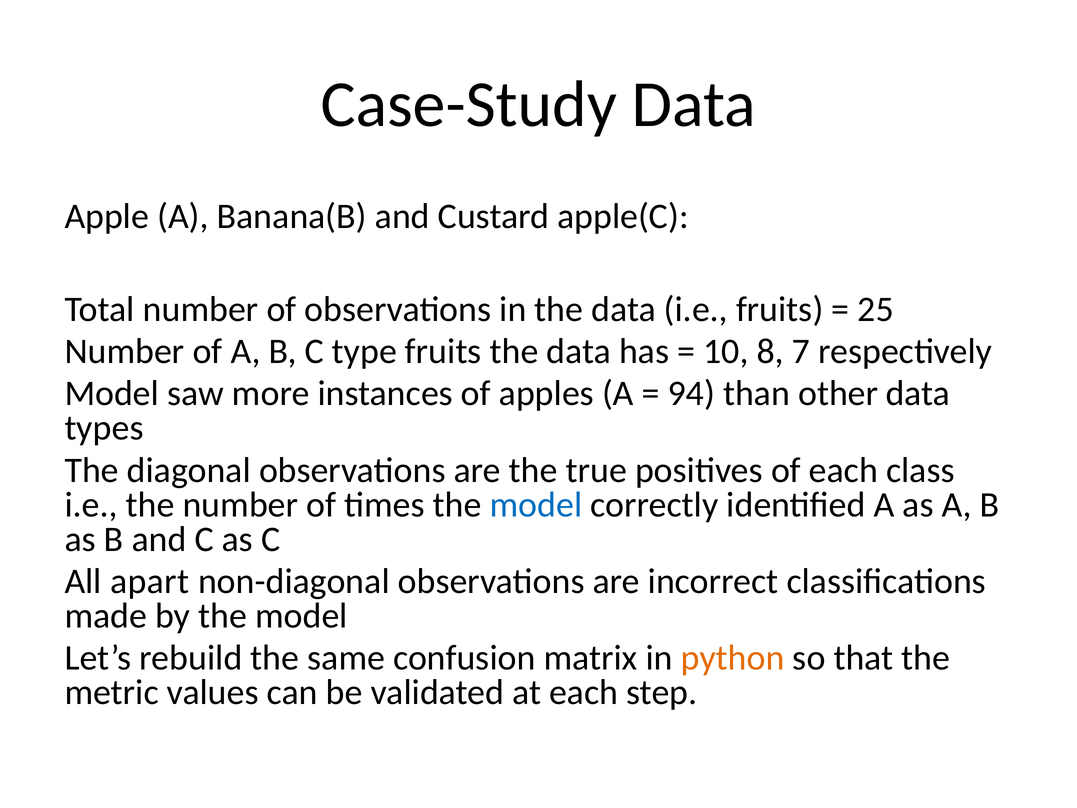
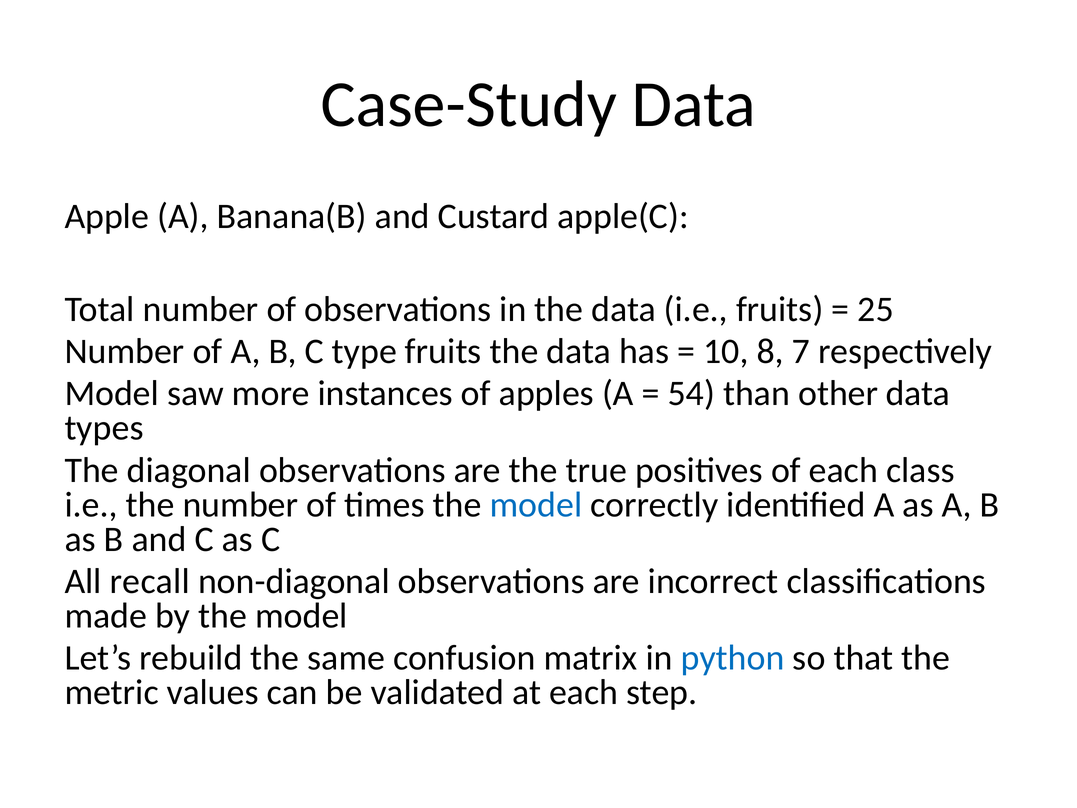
94: 94 -> 54
apart: apart -> recall
python colour: orange -> blue
